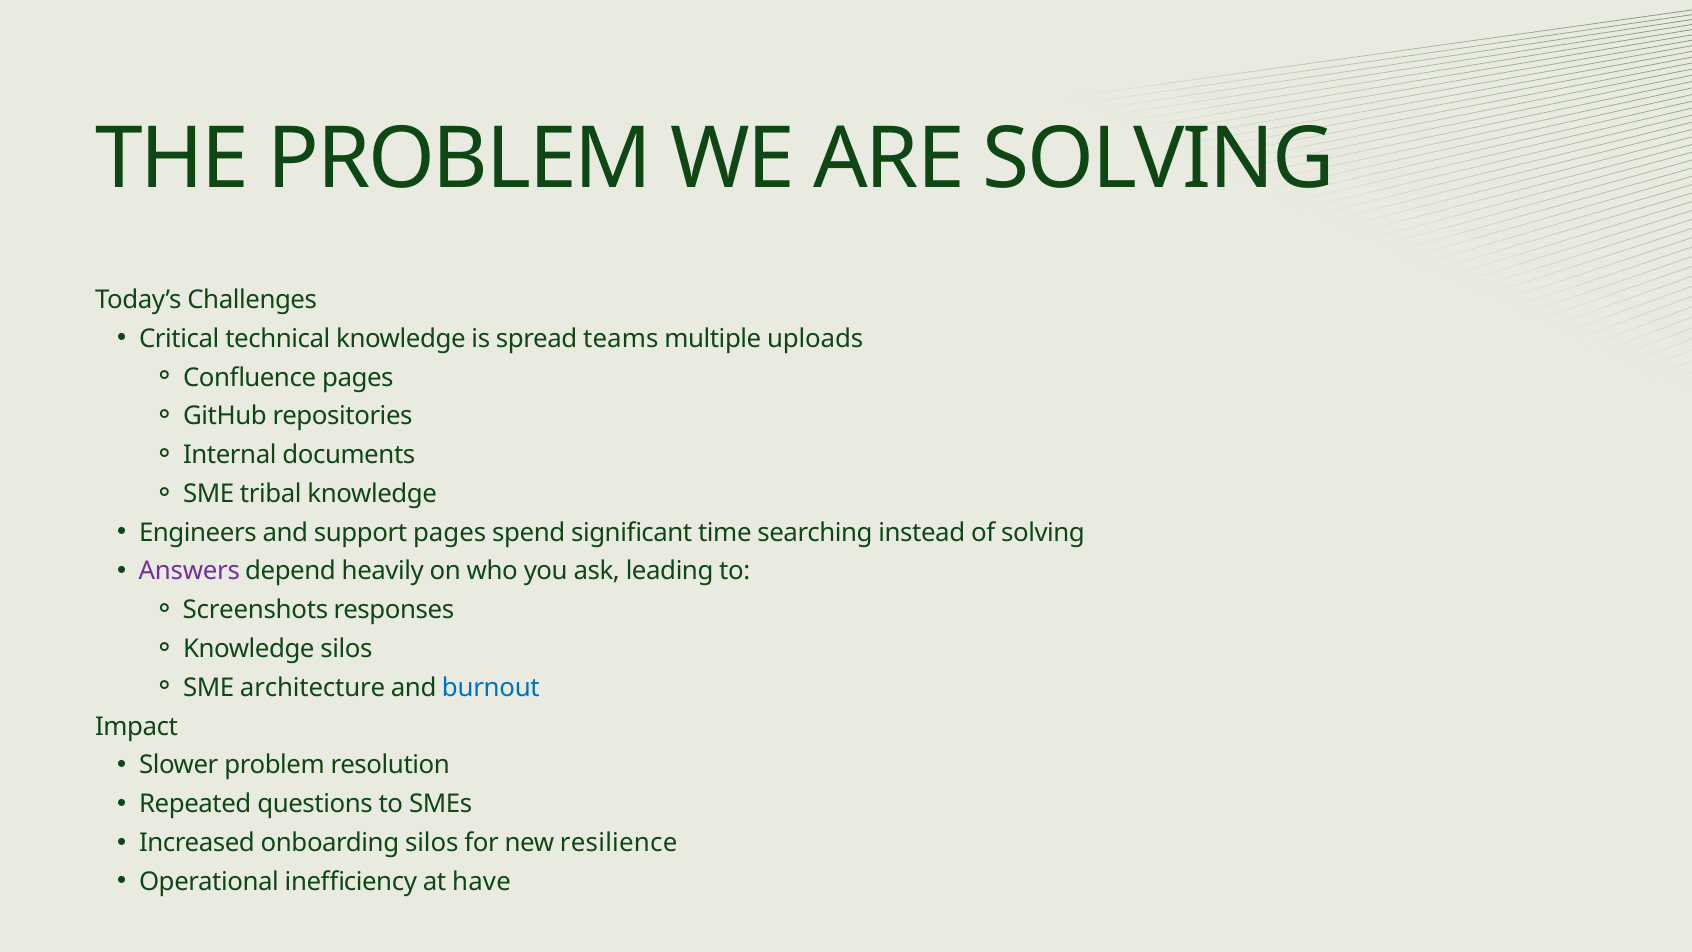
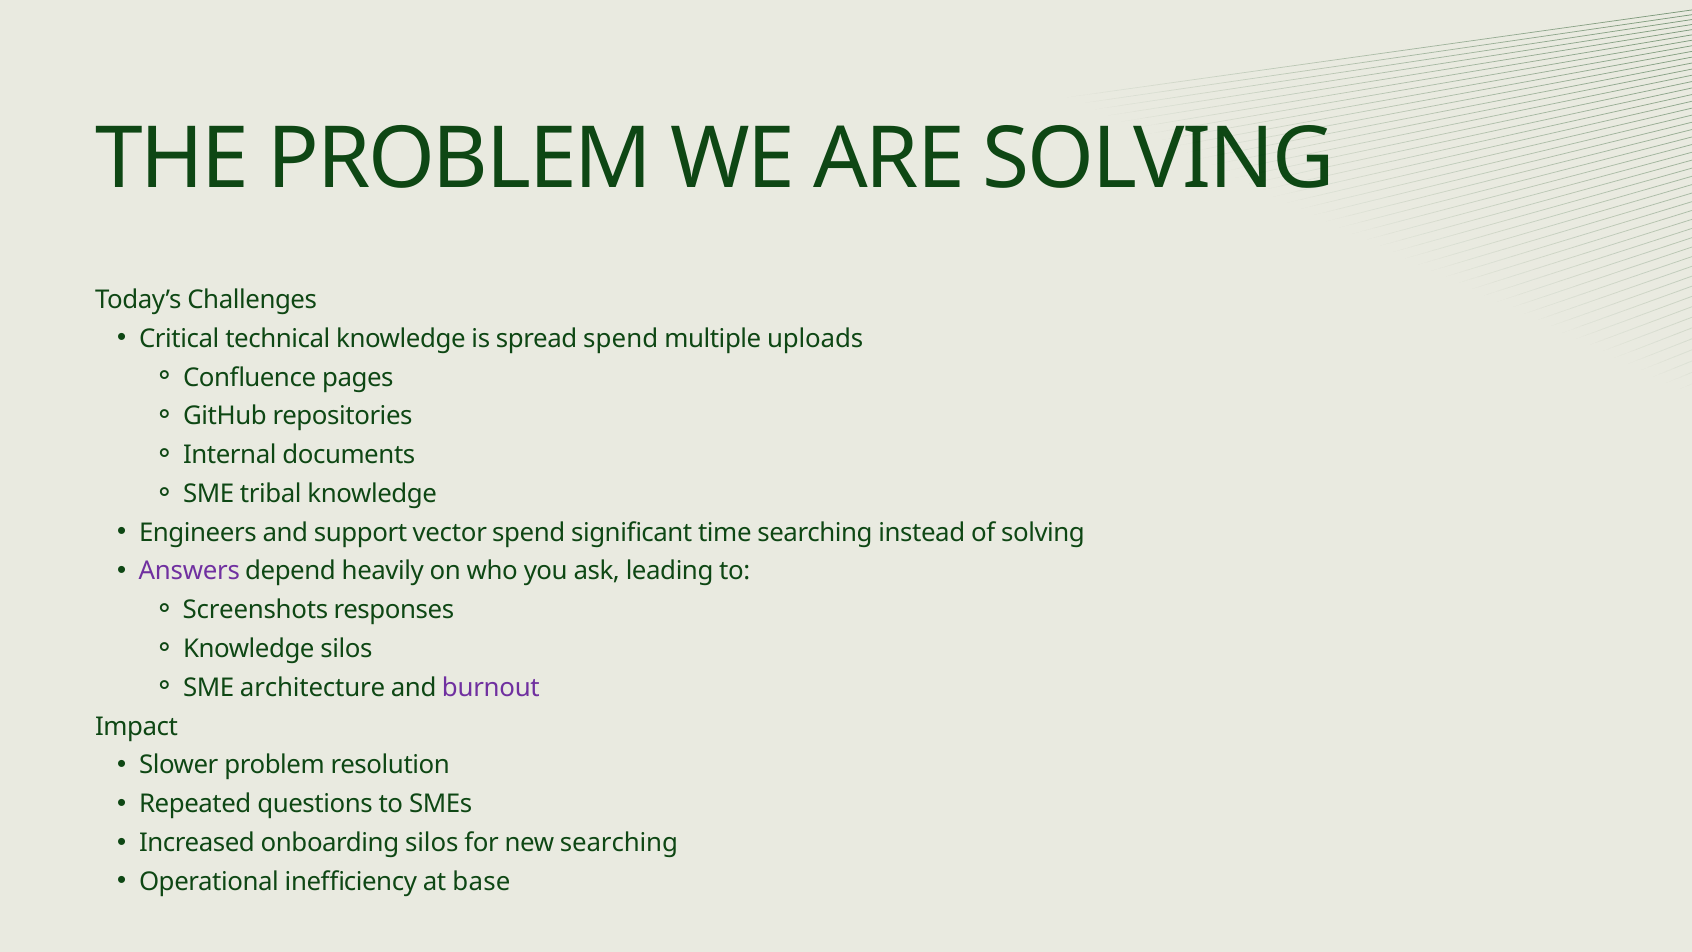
spread teams: teams -> spend
support pages: pages -> vector
burnout colour: blue -> purple
new resilience: resilience -> searching
have: have -> base
